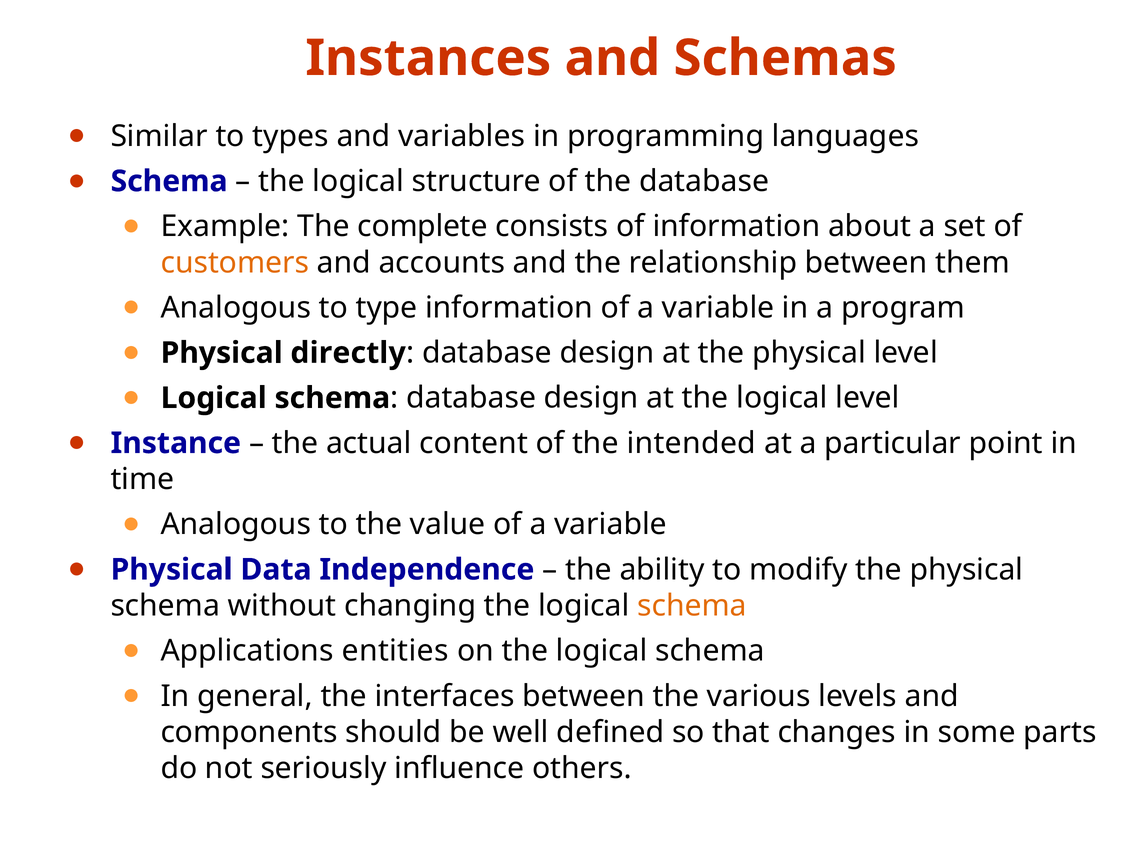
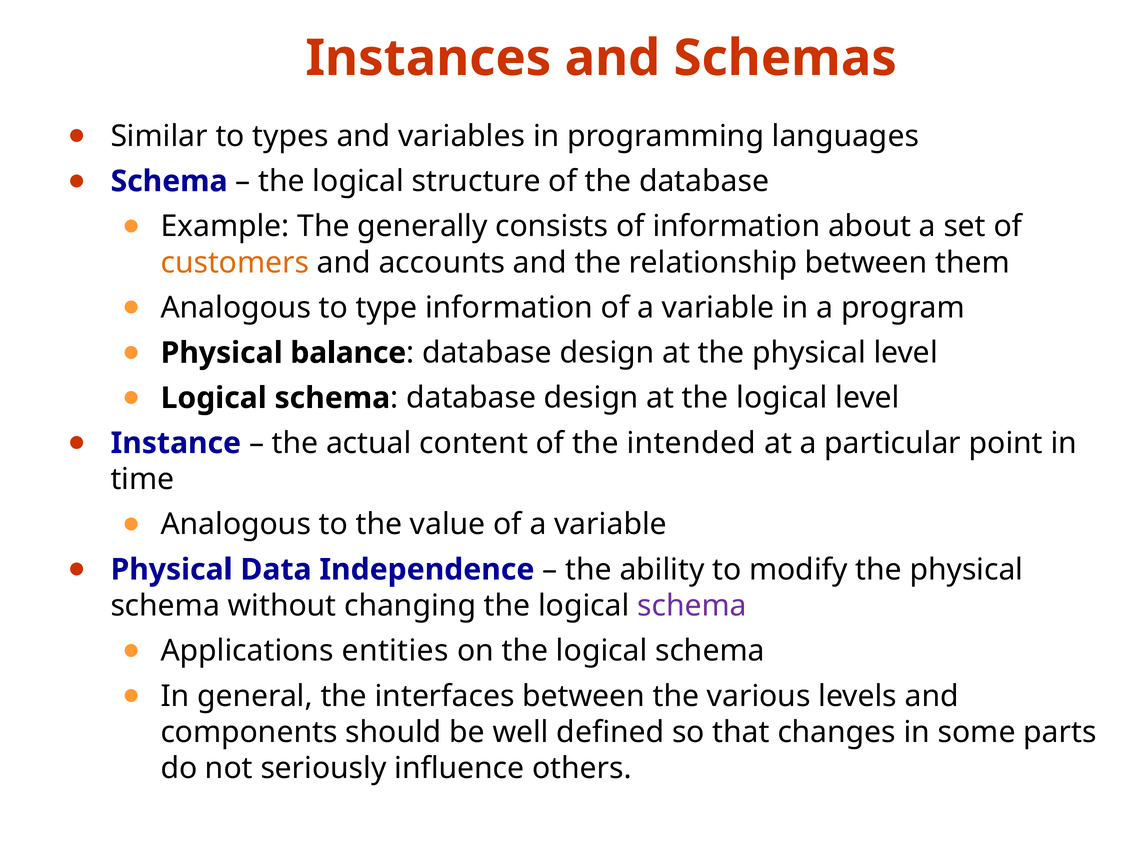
complete: complete -> generally
directly: directly -> balance
schema at (692, 606) colour: orange -> purple
